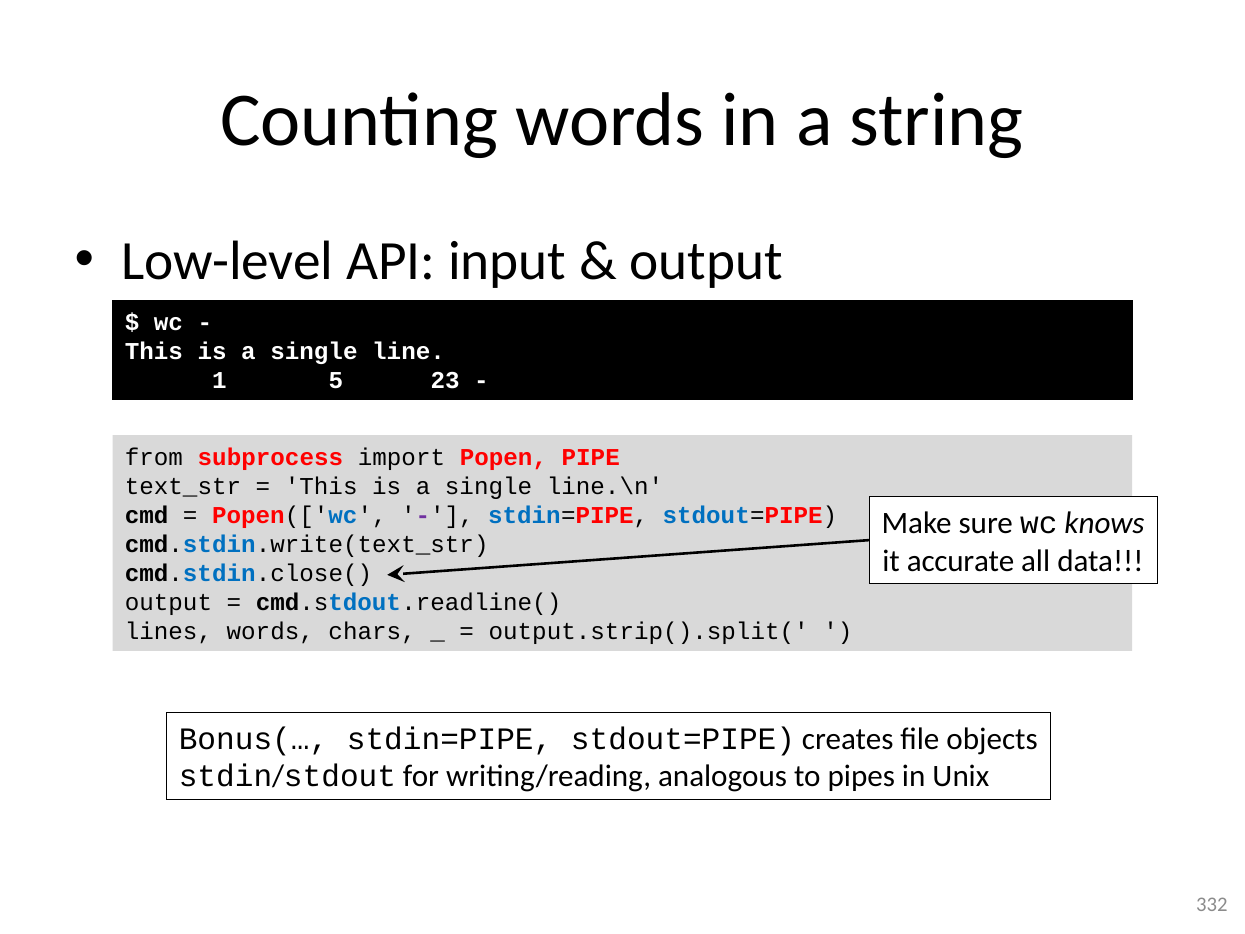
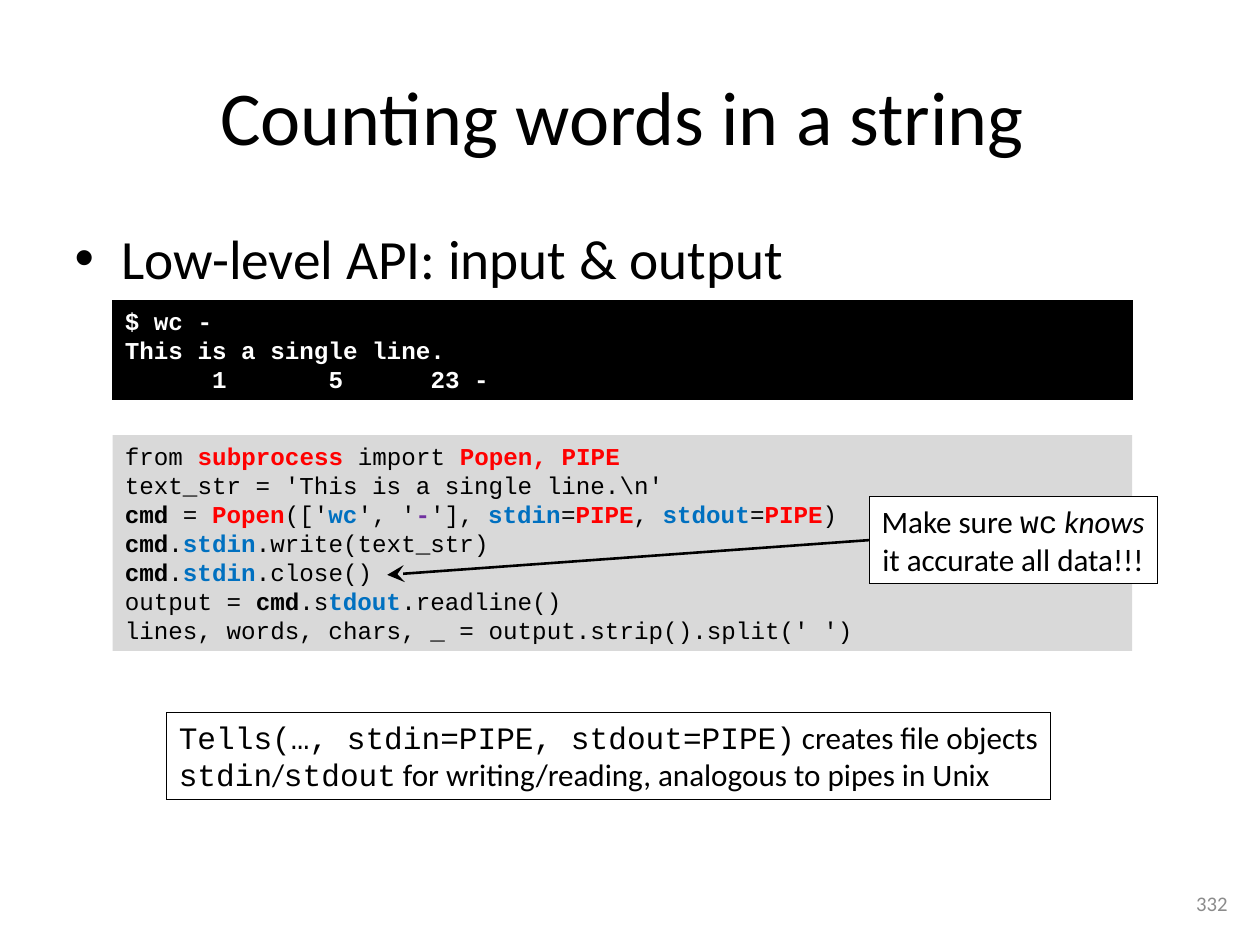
Bonus(…: Bonus(… -> Tells(…
